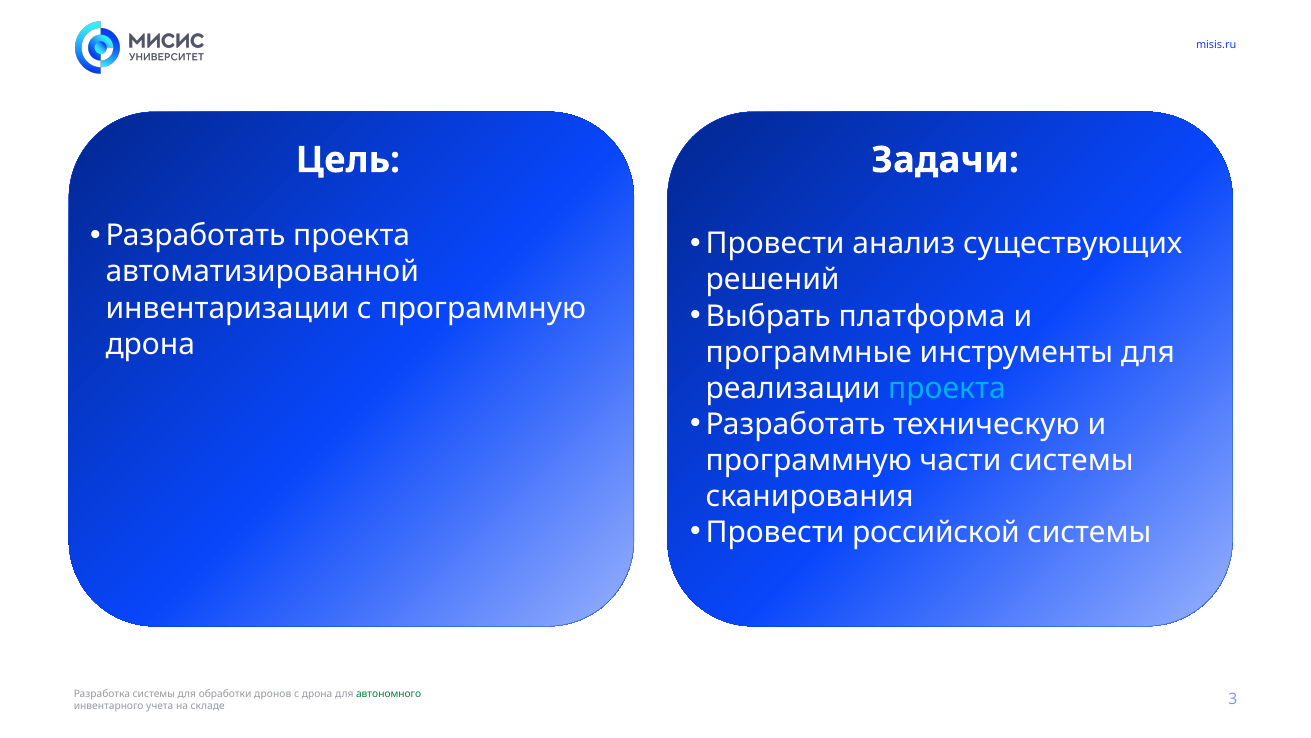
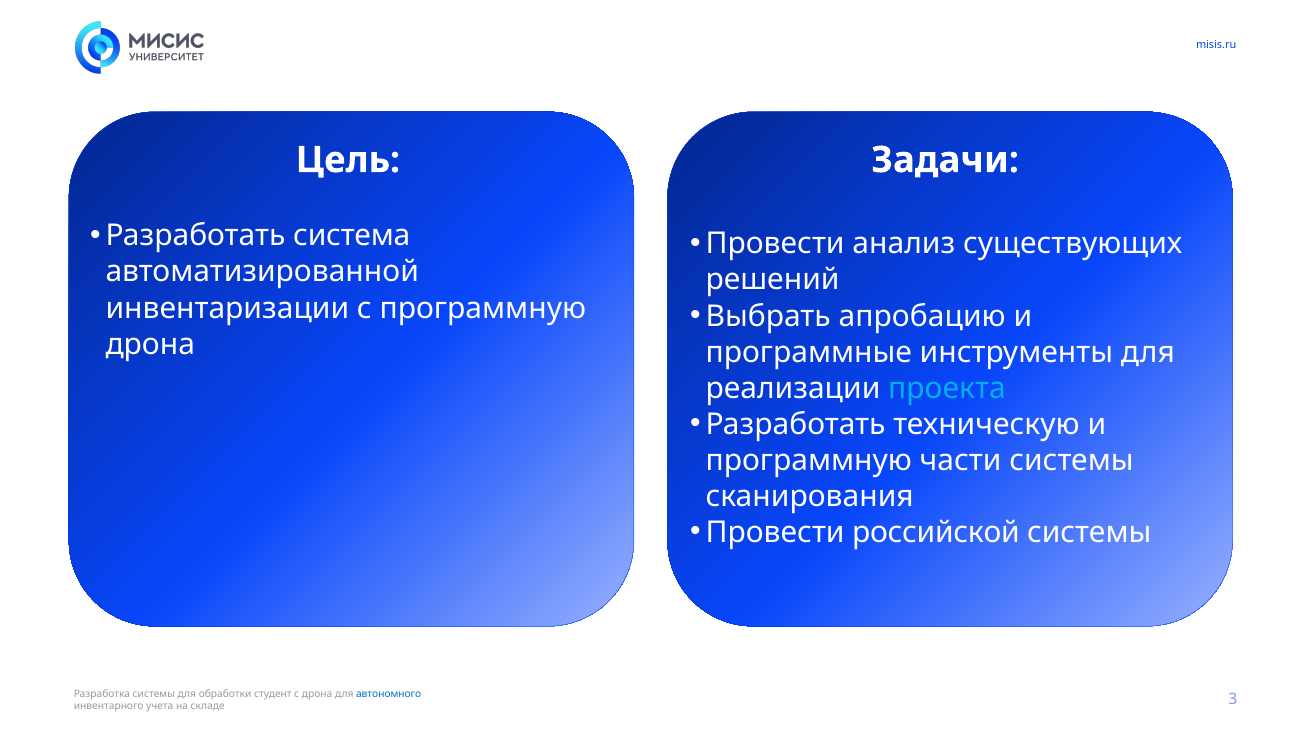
Разработать проекта: проекта -> система
платформа: платформа -> апробацию
дронов: дронов -> студент
автономного colour: green -> blue
